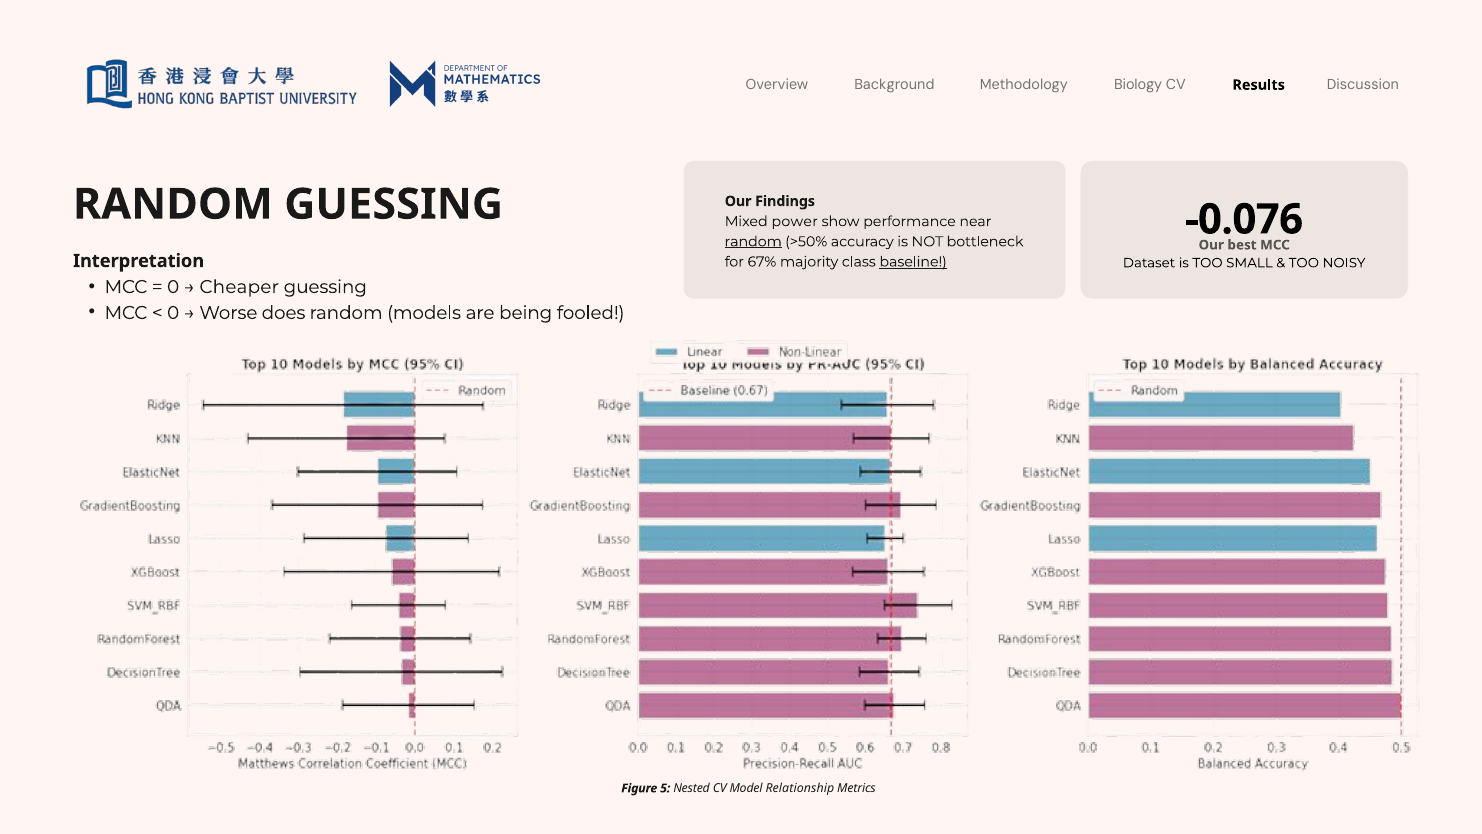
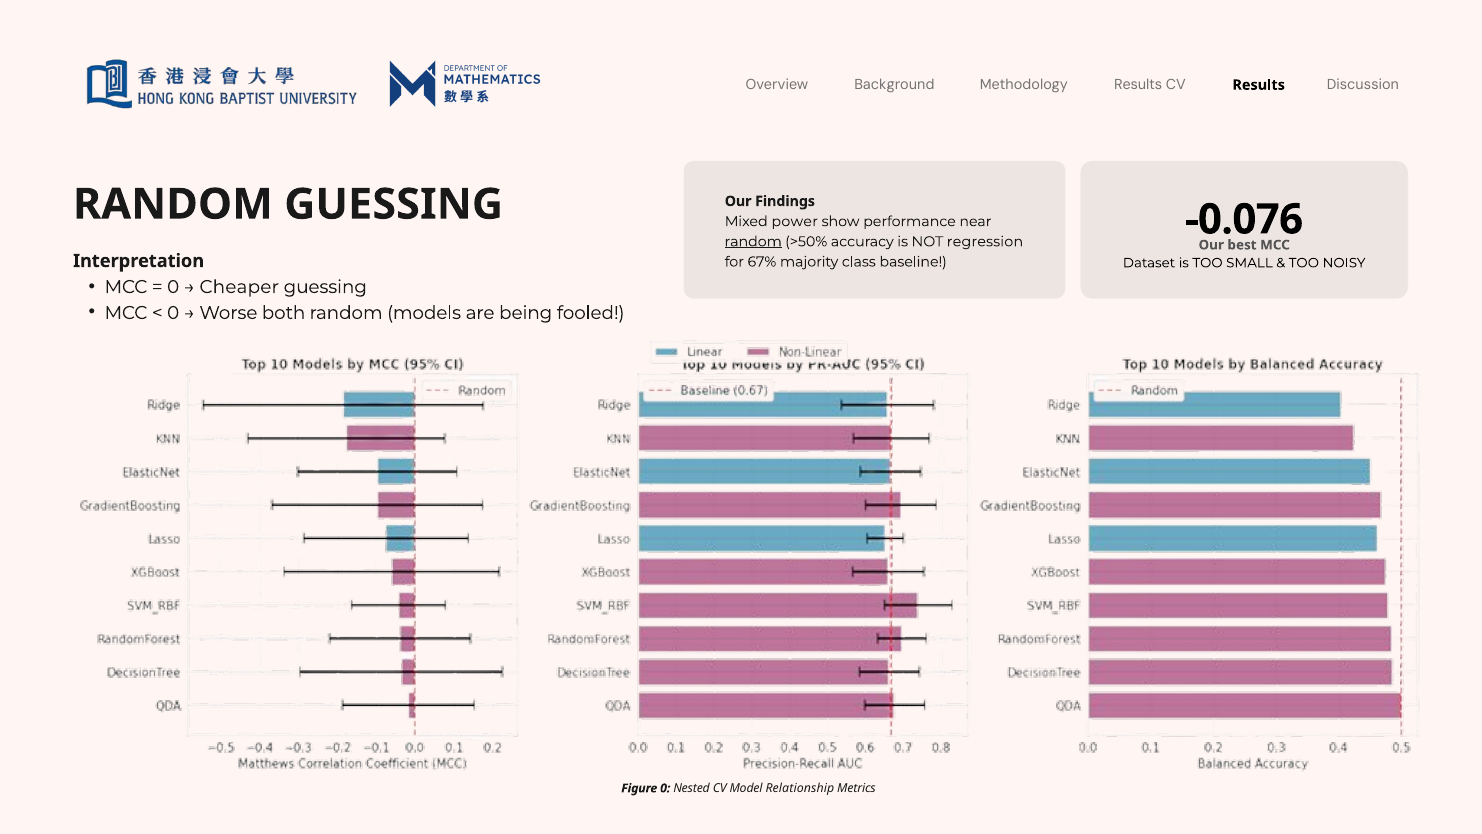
Background Biology: Biology -> Results
bottleneck: bottleneck -> regression
baseline underline: present -> none
does: does -> both
Figure 5: 5 -> 0
